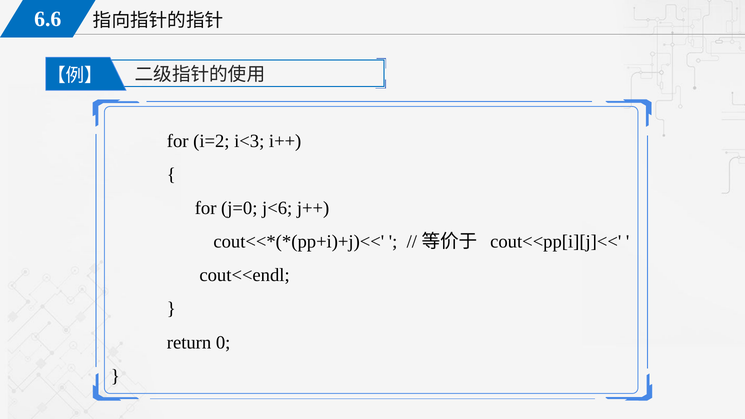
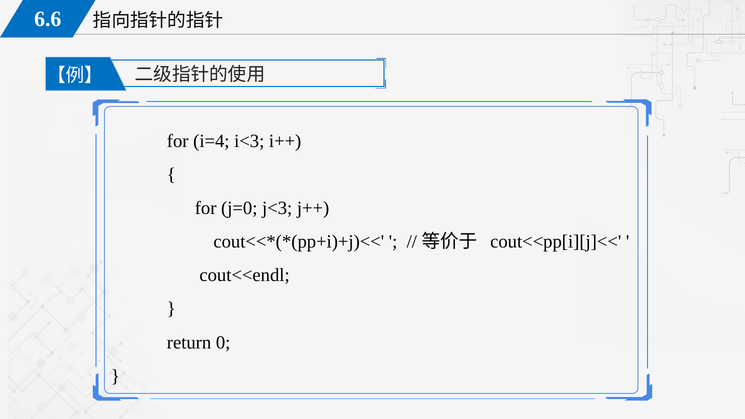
i=2: i=2 -> i=4
j<6: j<6 -> j<3
